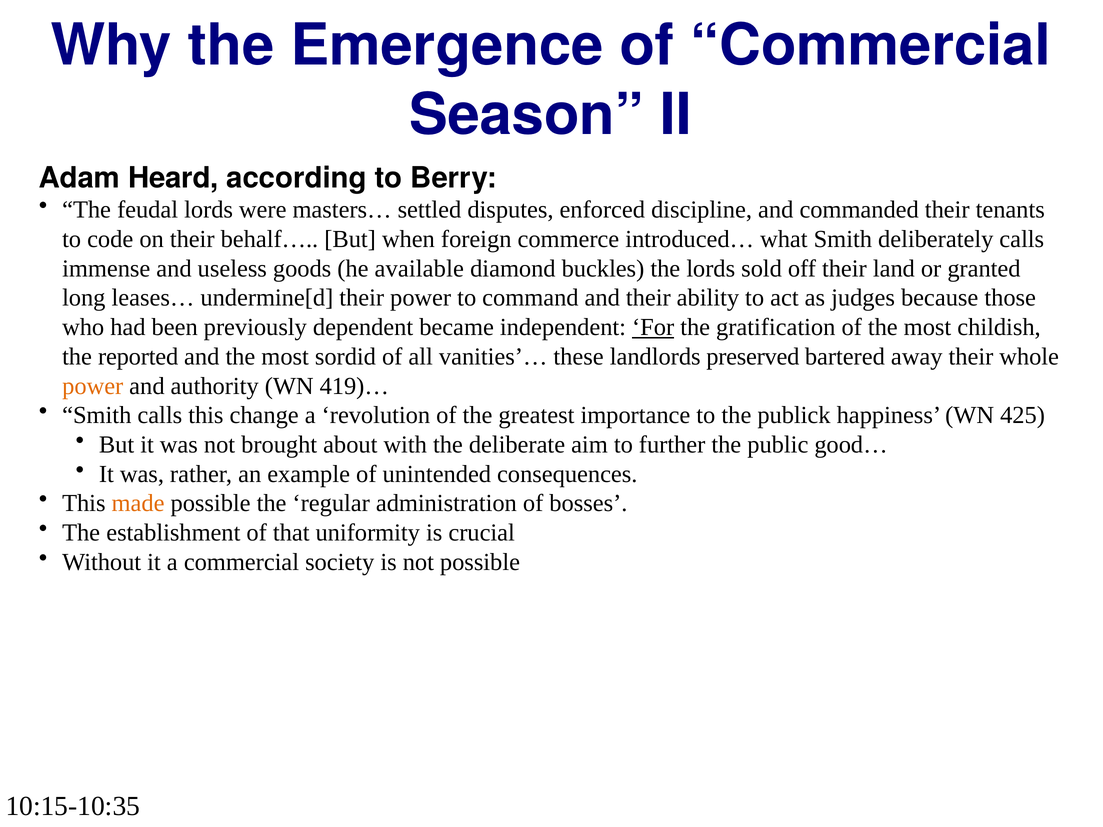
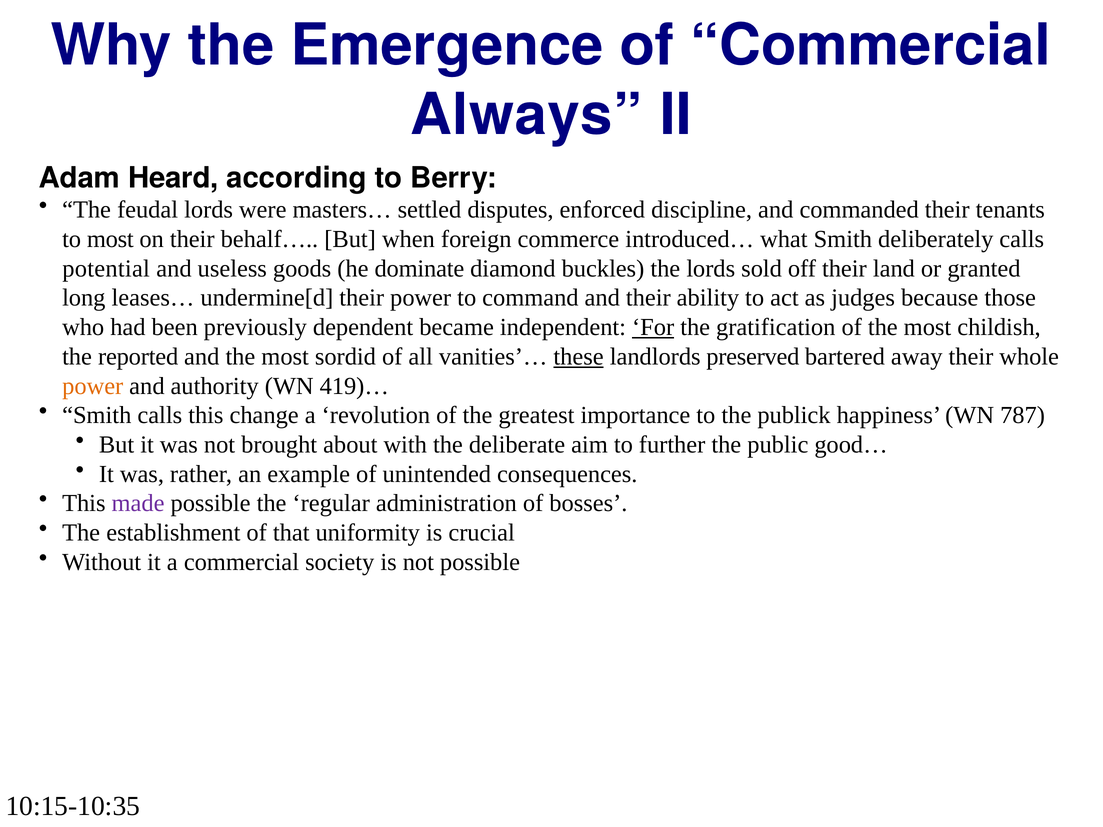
Season: Season -> Always
to code: code -> most
immense: immense -> potential
available: available -> dominate
these underline: none -> present
425: 425 -> 787
made colour: orange -> purple
